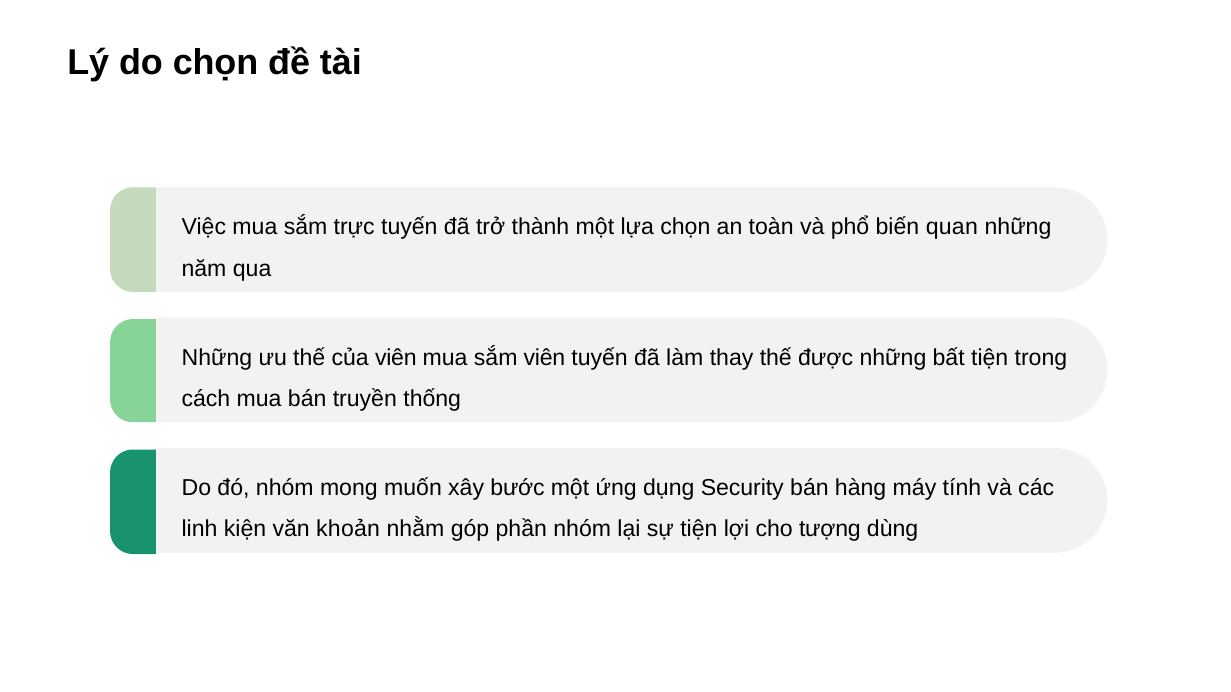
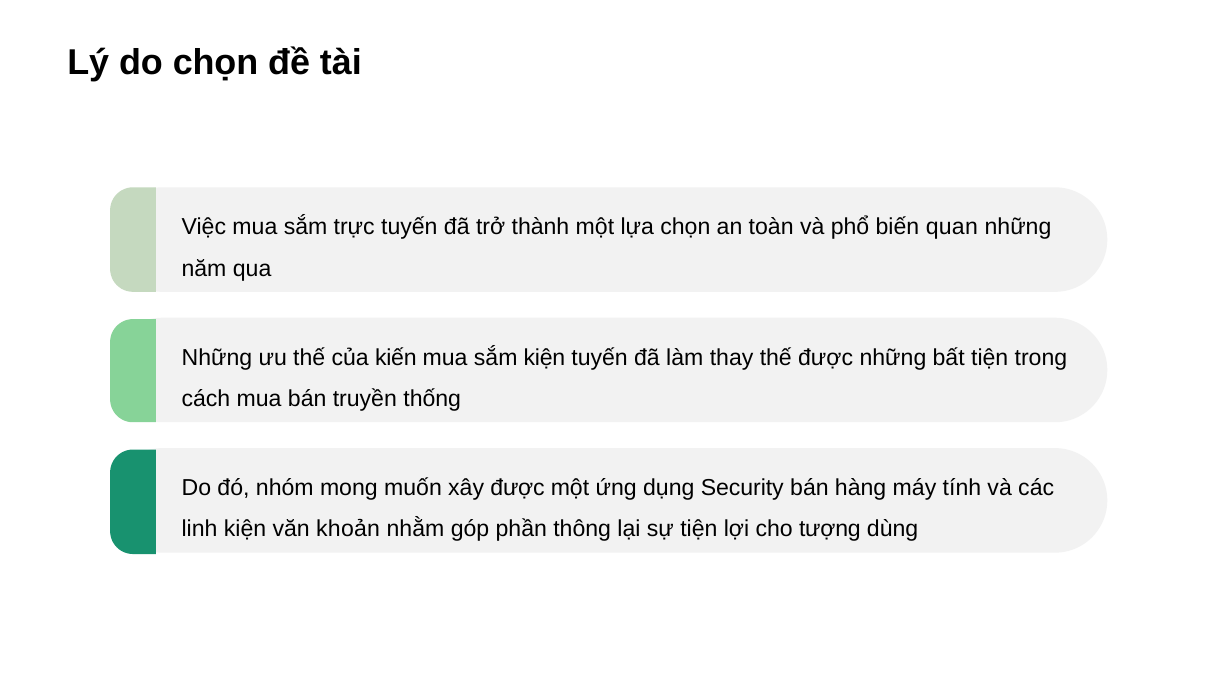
của viên: viên -> kiến
sắm viên: viên -> kiện
xây bước: bước -> được
phần nhóm: nhóm -> thông
